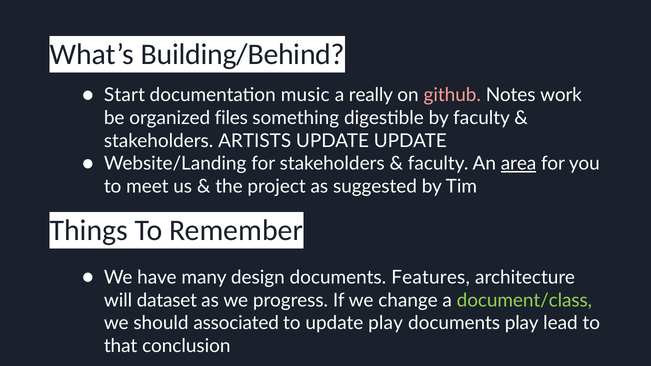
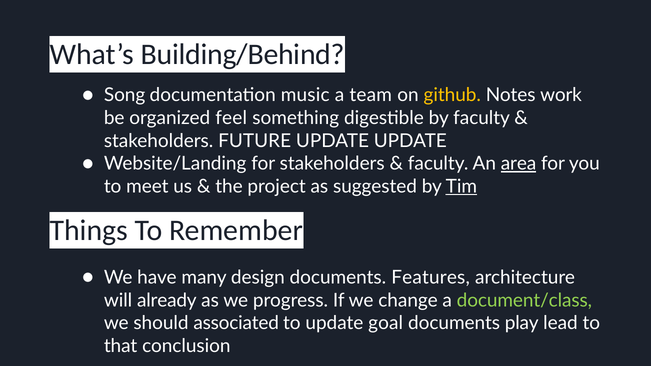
Start: Start -> Song
really: really -> team
github colour: pink -> yellow
files: files -> feel
ARTISTS: ARTISTS -> FUTURE
Tim underline: none -> present
dataset: dataset -> already
update play: play -> goal
